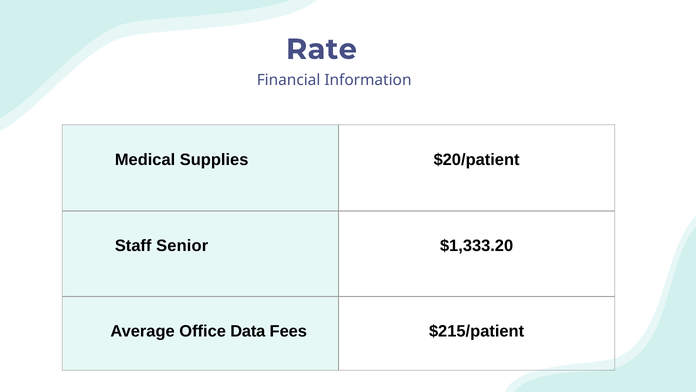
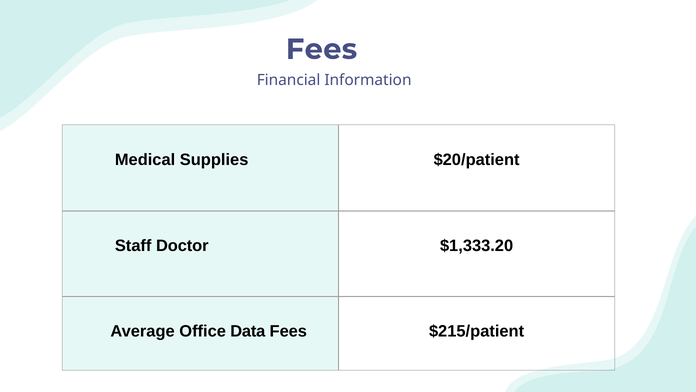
Rate at (321, 49): Rate -> Fees
Senior: Senior -> Doctor
